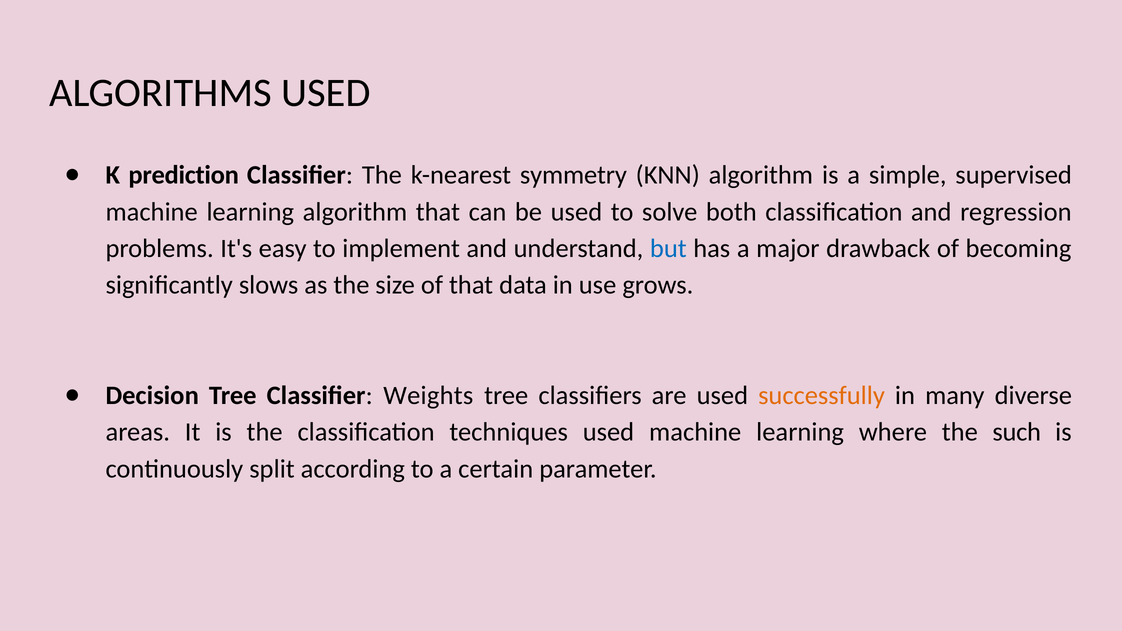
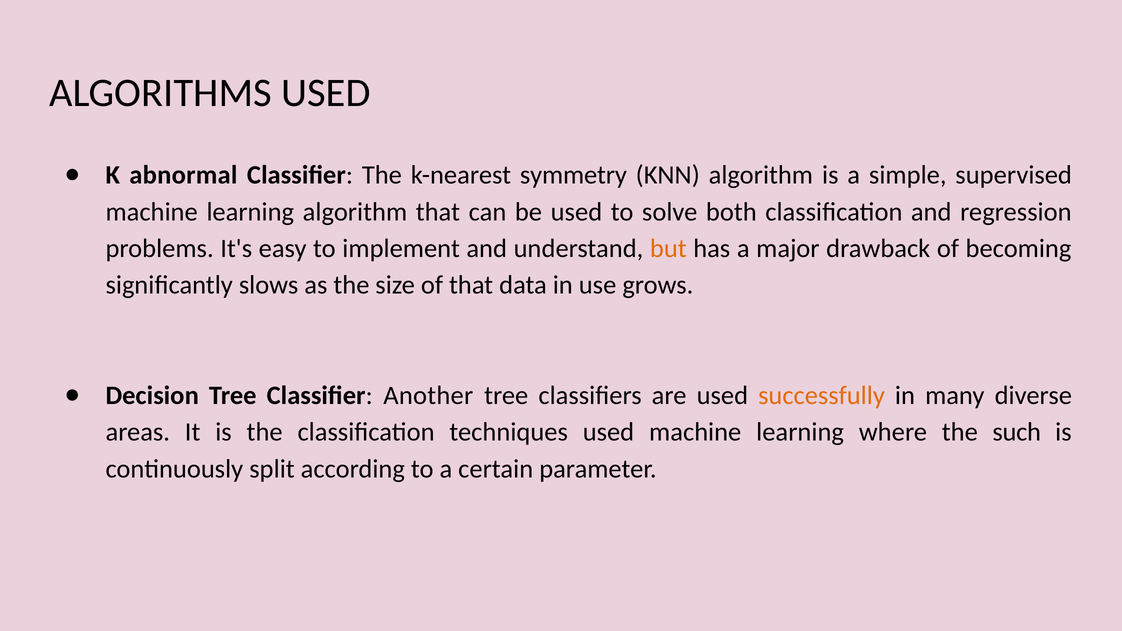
prediction: prediction -> abnormal
but colour: blue -> orange
Weights: Weights -> Another
